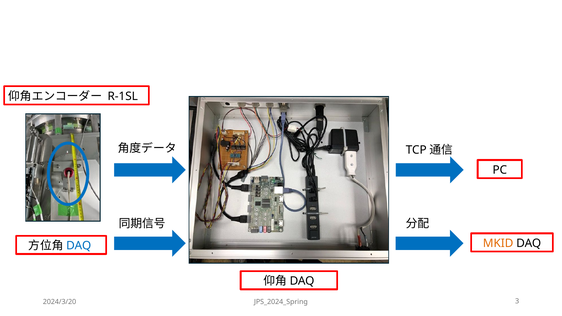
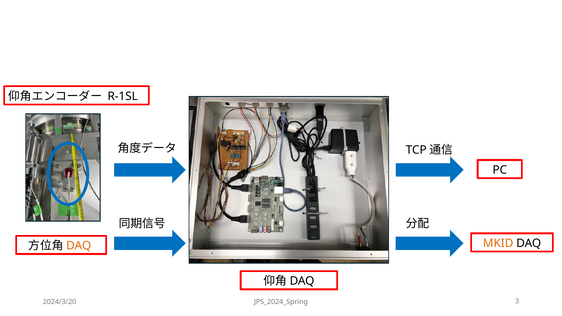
DAQ at (79, 246) colour: blue -> orange
